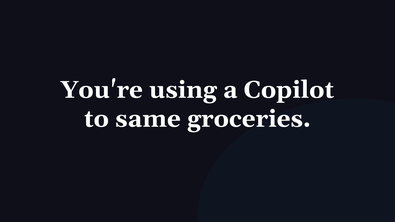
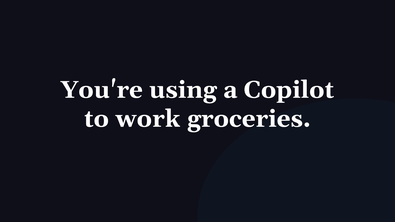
same: same -> work
